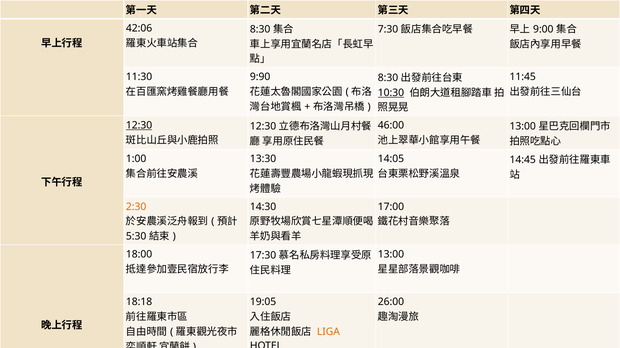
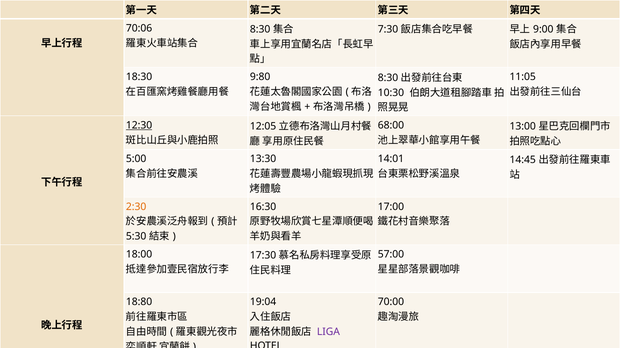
42:06: 42:06 -> 70:06
11:30: 11:30 -> 18:30
9:90: 9:90 -> 9:80
11:45: 11:45 -> 11:05
10:30 underline: present -> none
46:00: 46:00 -> 68:00
12:30 at (263, 127): 12:30 -> 12:05
1:00: 1:00 -> 5:00
14:05: 14:05 -> 14:01
14:30: 14:30 -> 16:30
13:00 at (391, 255): 13:00 -> 57:00
18:18: 18:18 -> 18:80
19:05: 19:05 -> 19:04
26:00: 26:00 -> 70:00
LIGA colour: orange -> purple
